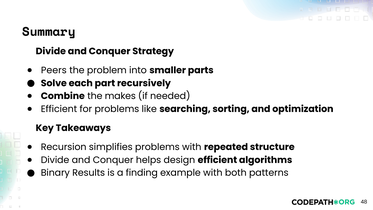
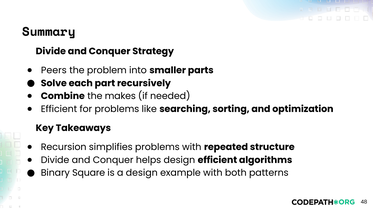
Results: Results -> Square
a finding: finding -> design
